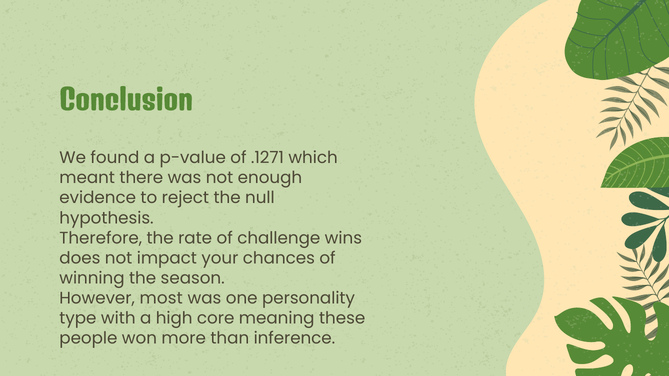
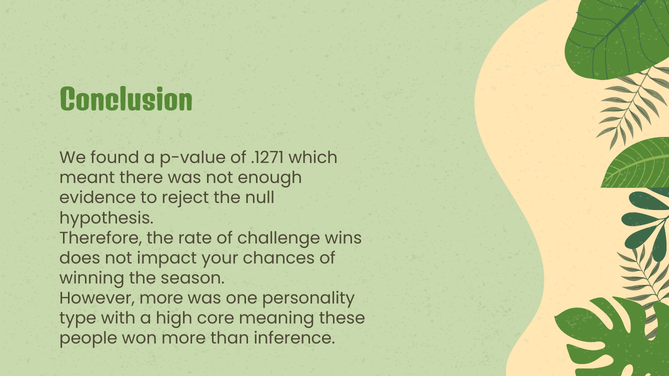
However most: most -> more
